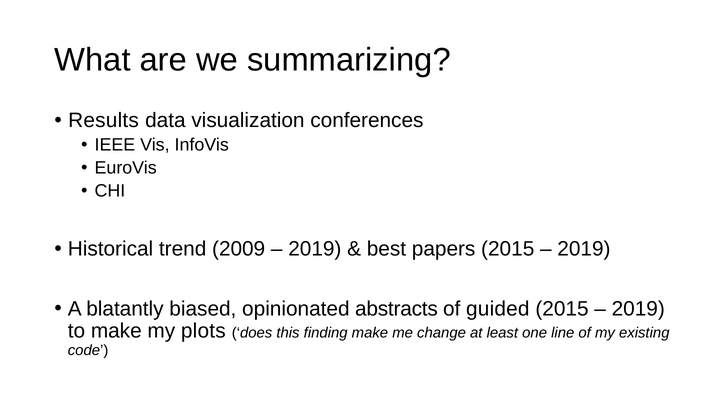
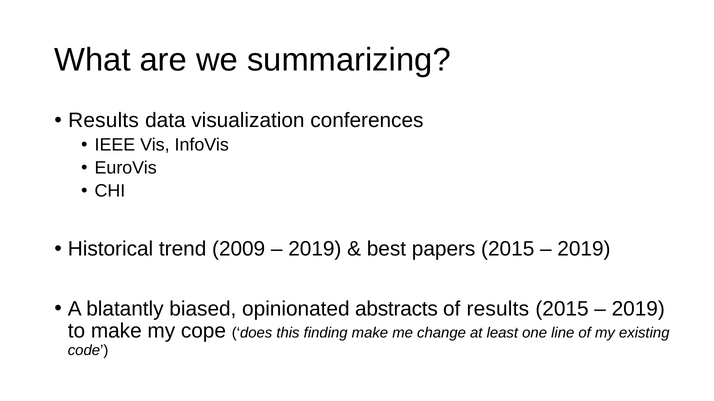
of guided: guided -> results
plots: plots -> cope
